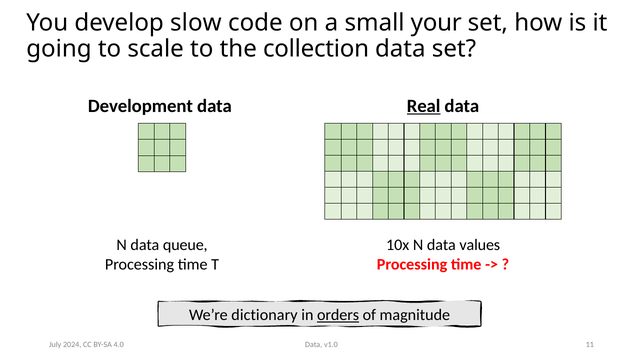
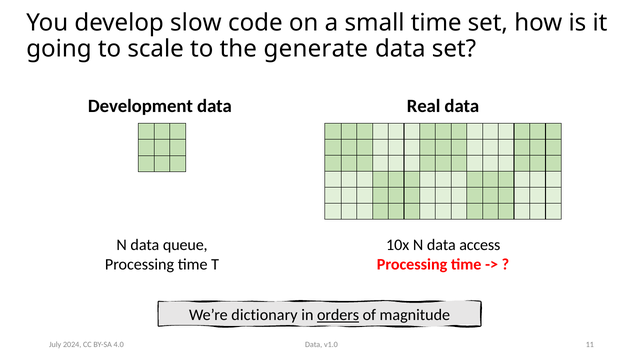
small your: your -> time
collection: collection -> generate
Real underline: present -> none
values: values -> access
